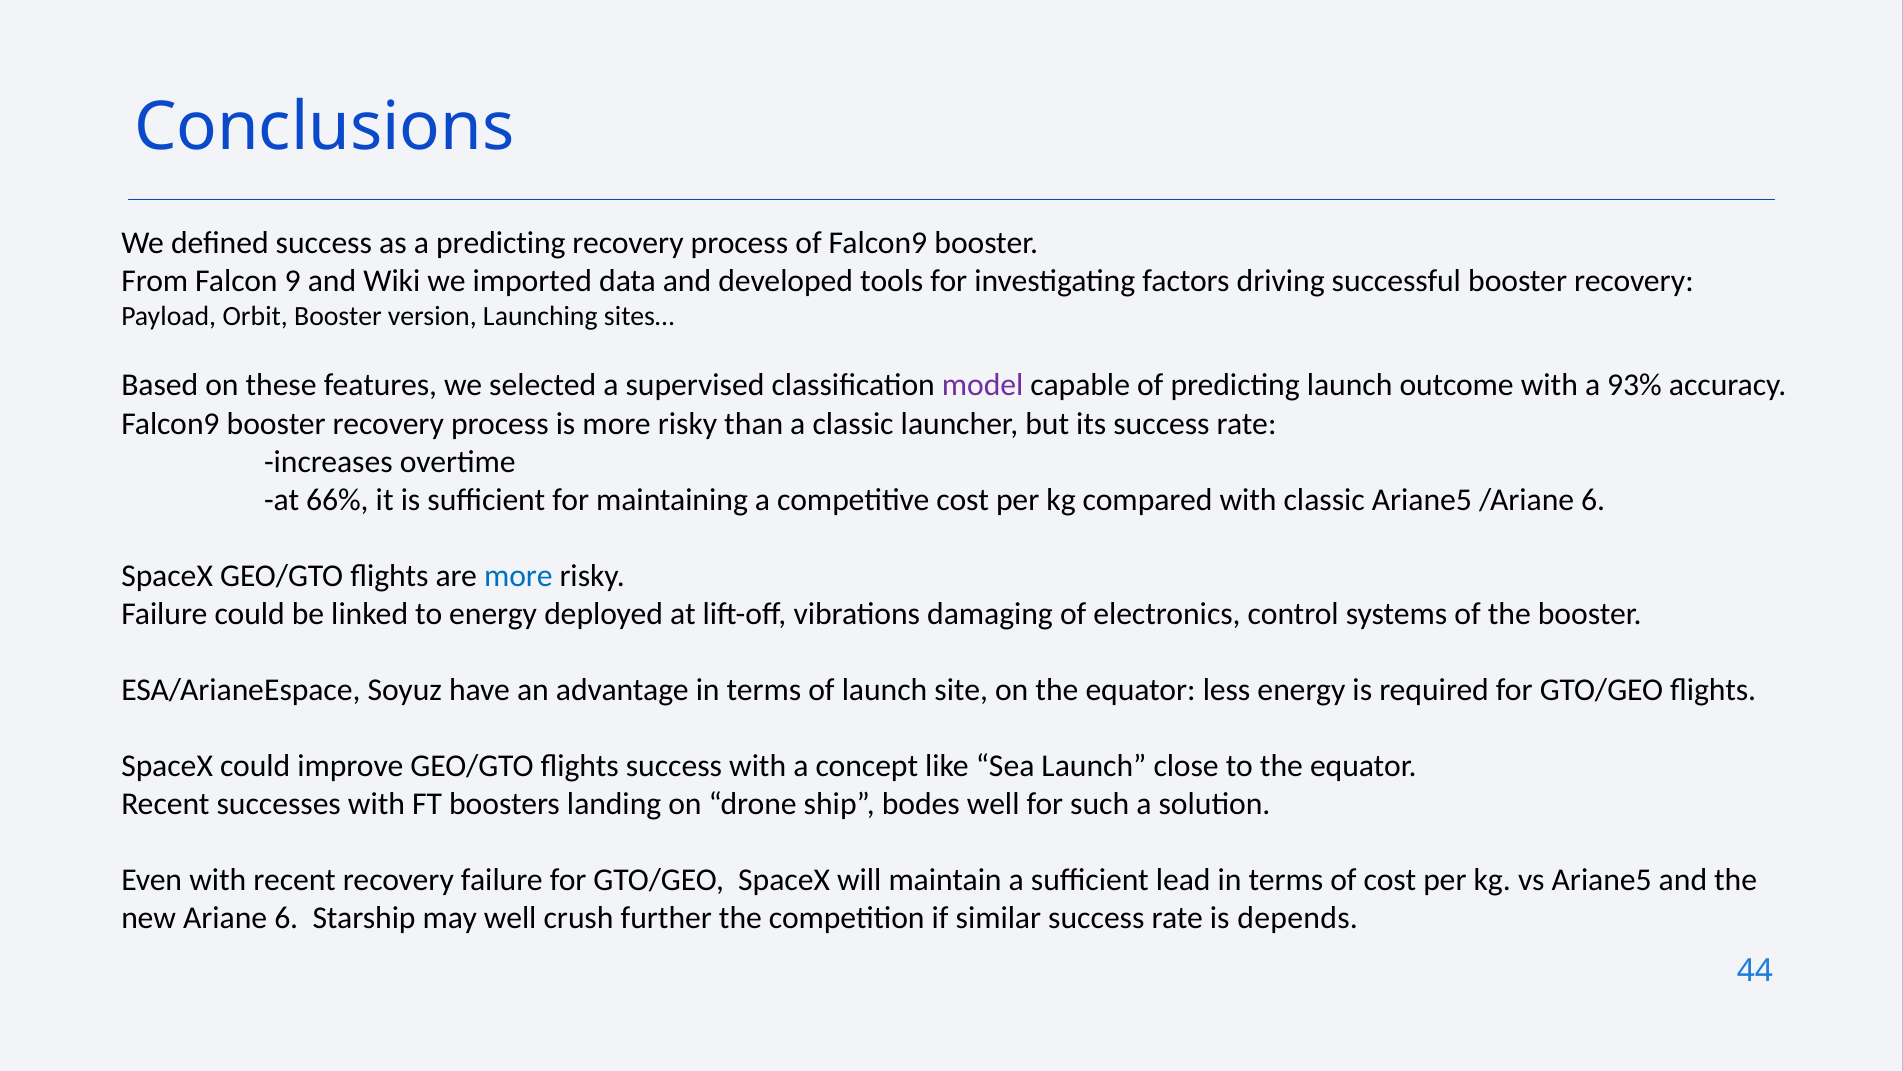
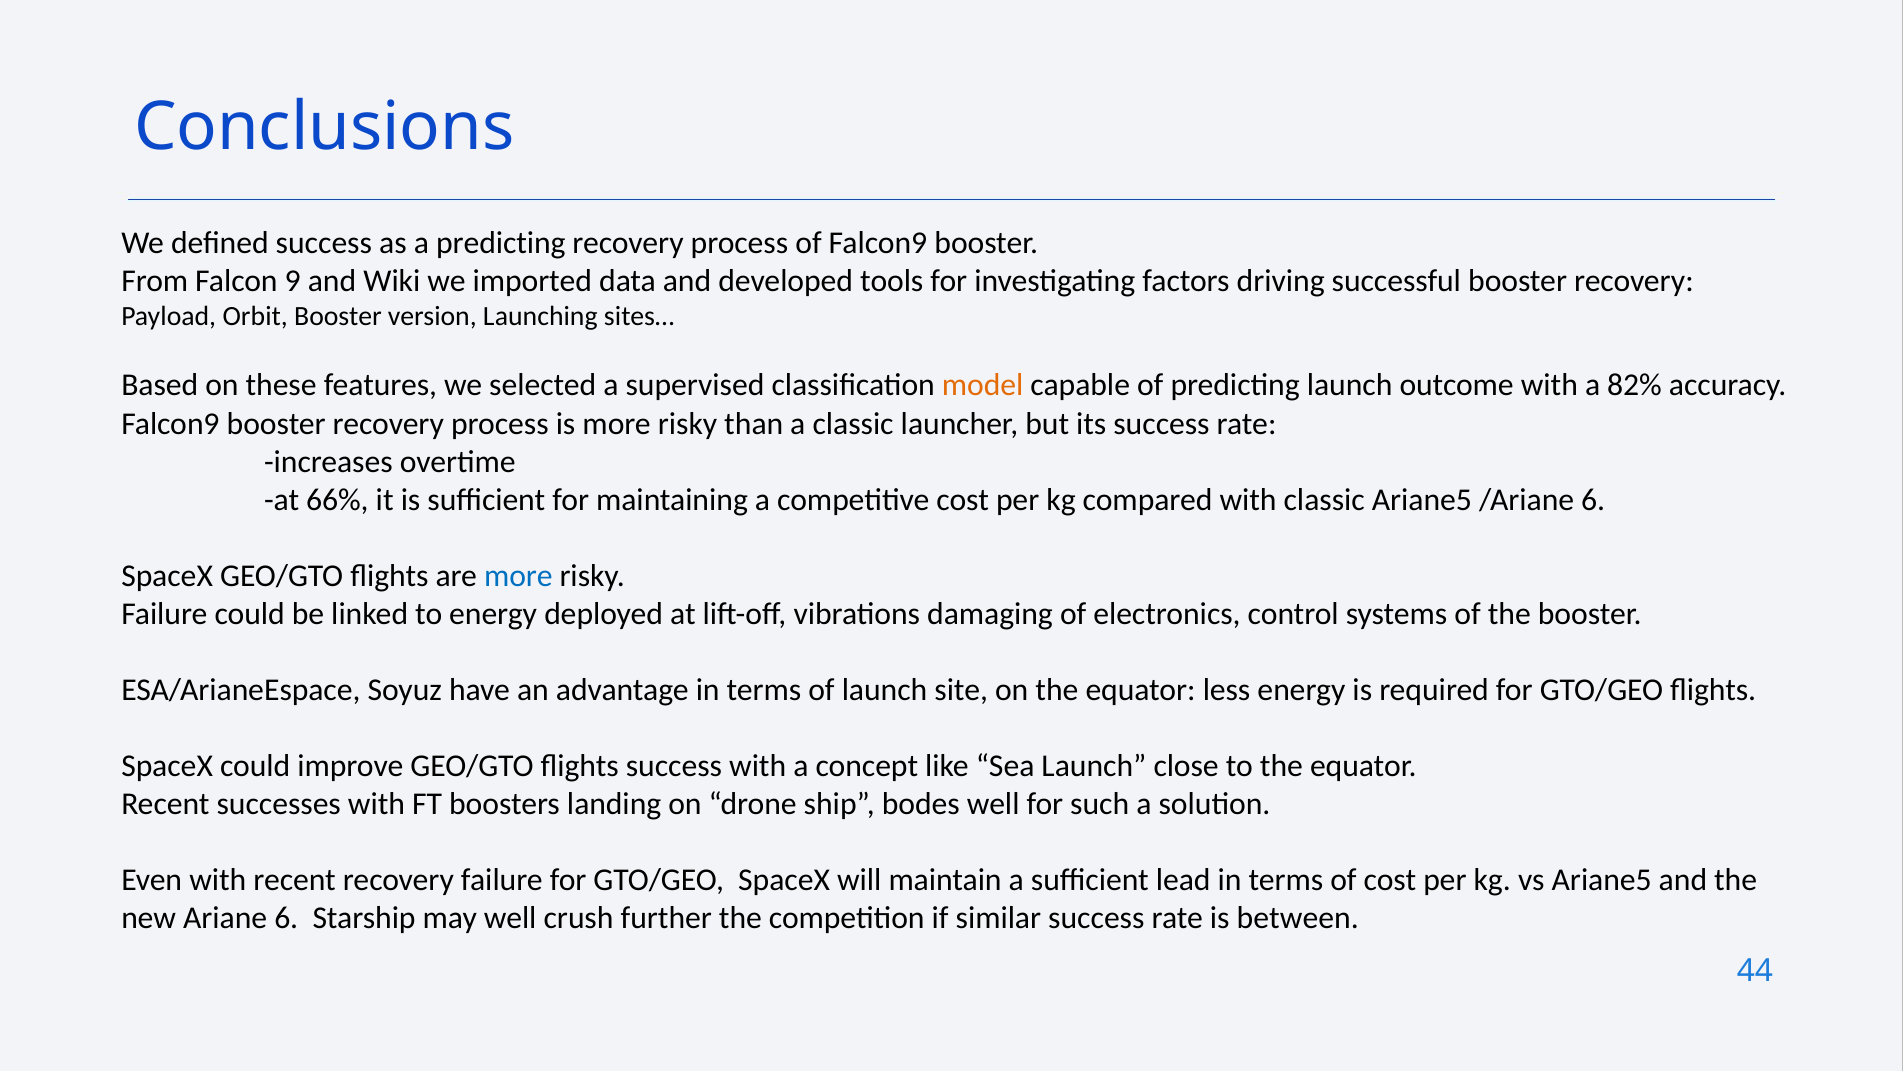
model colour: purple -> orange
93%: 93% -> 82%
depends: depends -> between
